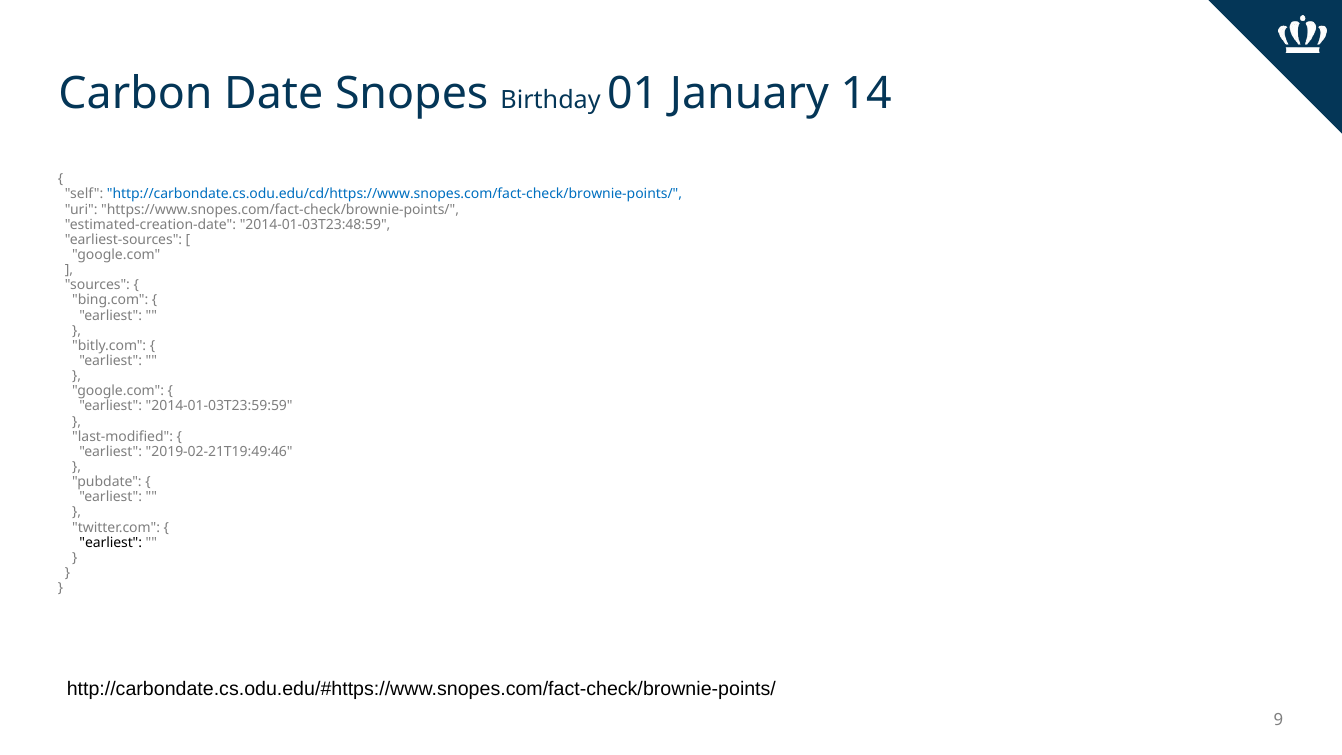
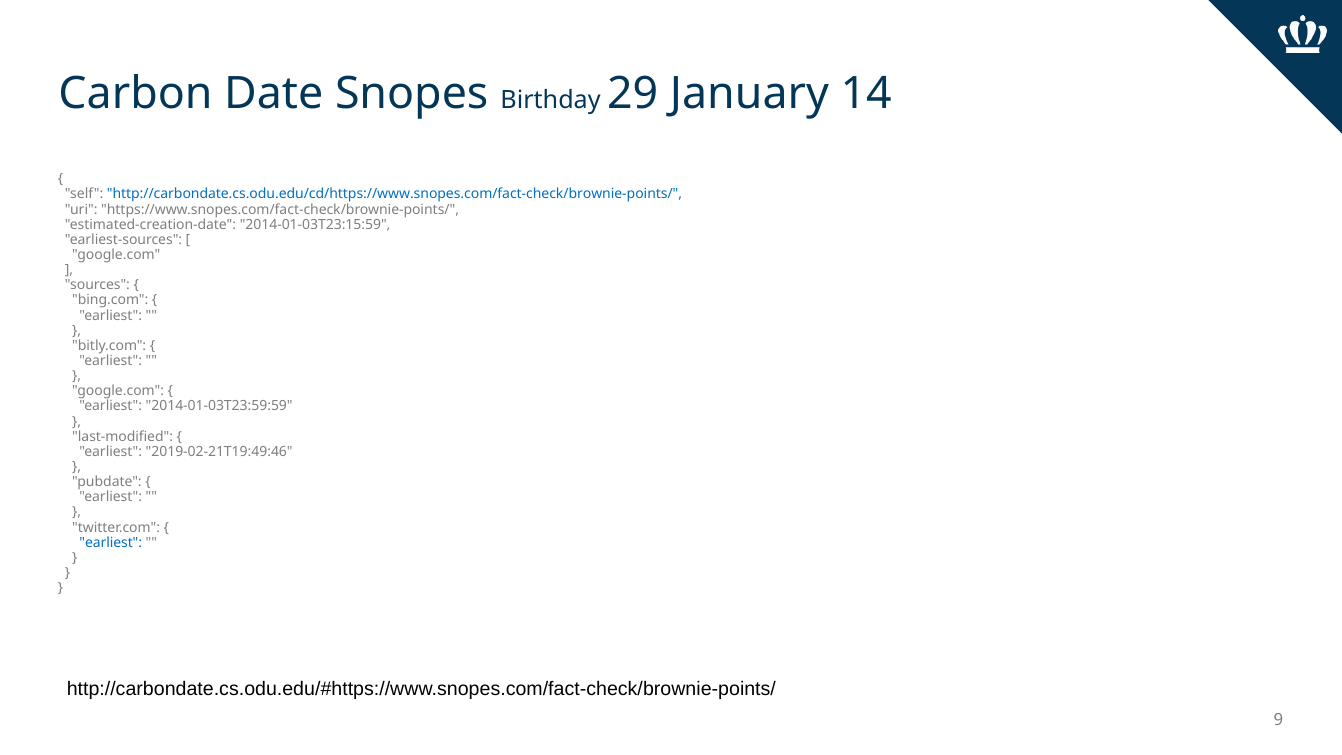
01: 01 -> 29
2014-01-03T23:48:59: 2014-01-03T23:48:59 -> 2014-01-03T23:15:59
earliest at (111, 542) colour: black -> blue
